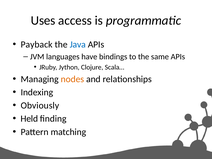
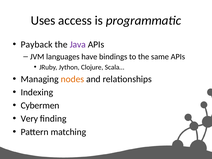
Java colour: blue -> purple
Obviously: Obviously -> Cybermen
Held: Held -> Very
